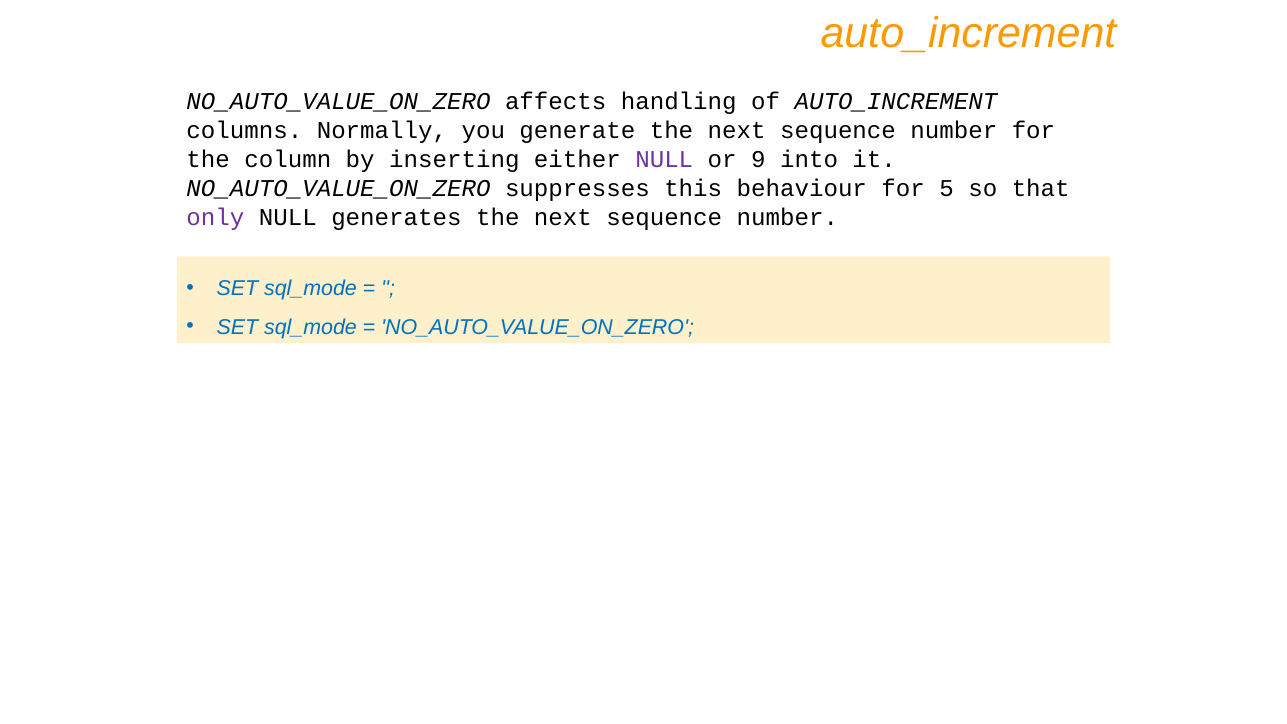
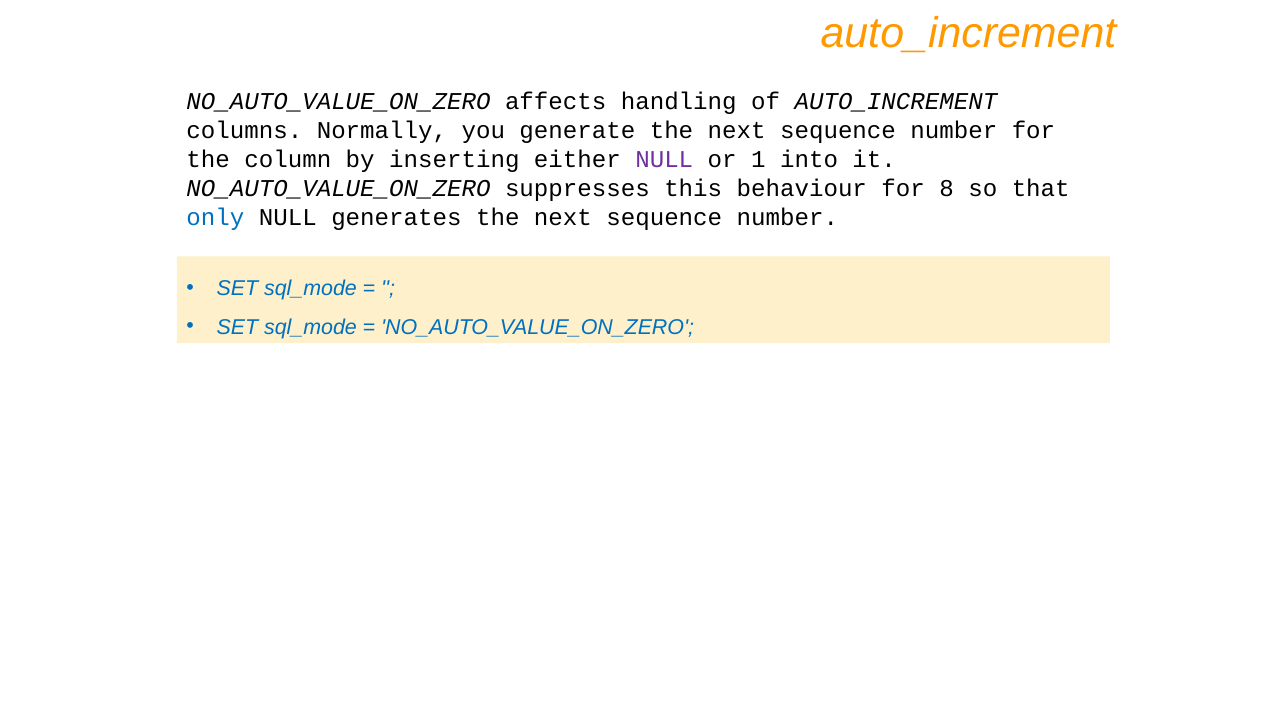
9: 9 -> 1
5: 5 -> 8
only colour: purple -> blue
